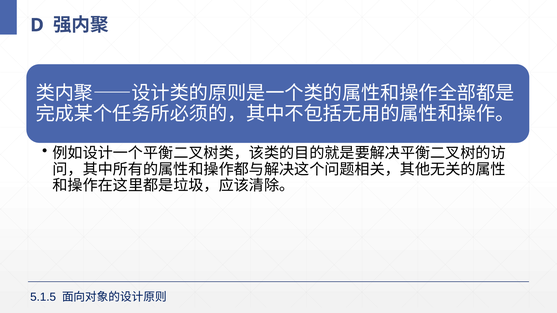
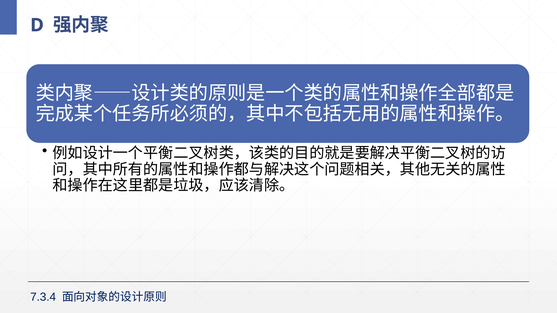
5.1.5: 5.1.5 -> 7.3.4
